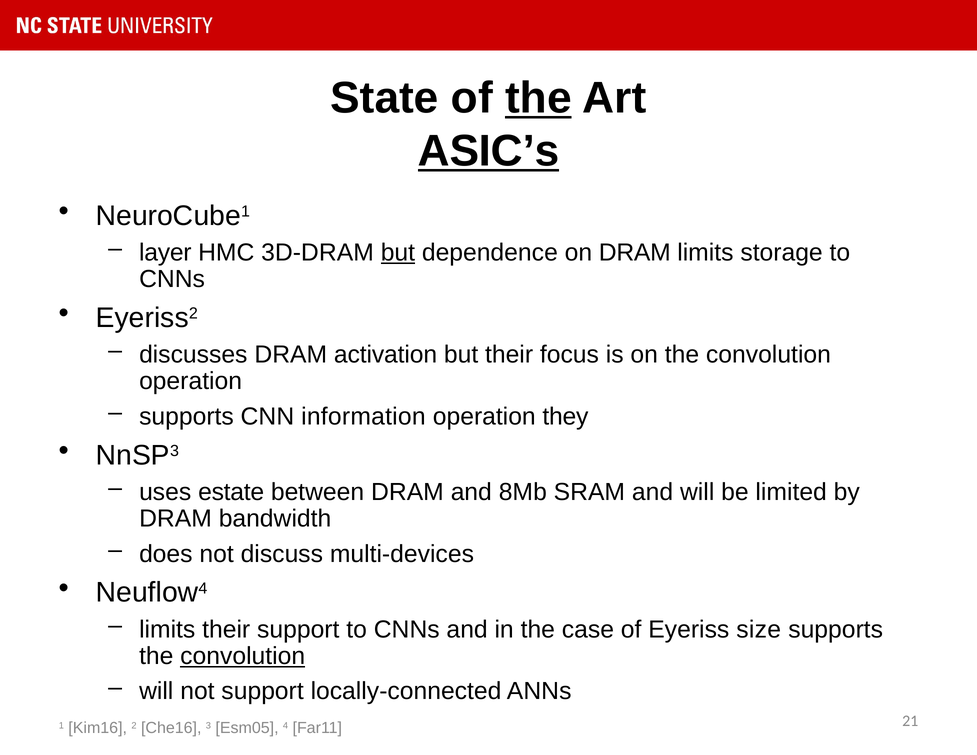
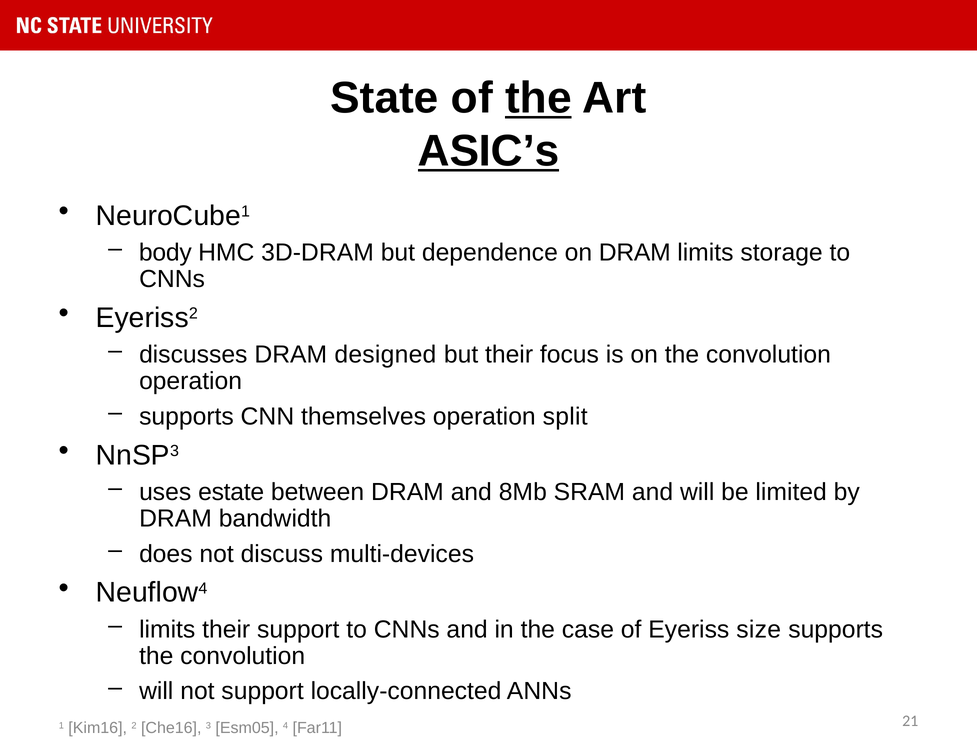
layer: layer -> body
but at (398, 252) underline: present -> none
activation: activation -> designed
information: information -> themselves
they: they -> split
convolution at (243, 656) underline: present -> none
